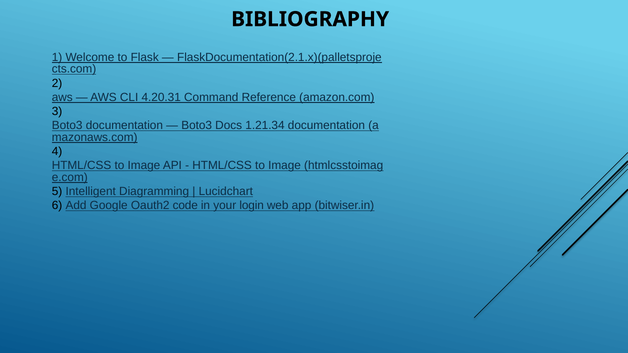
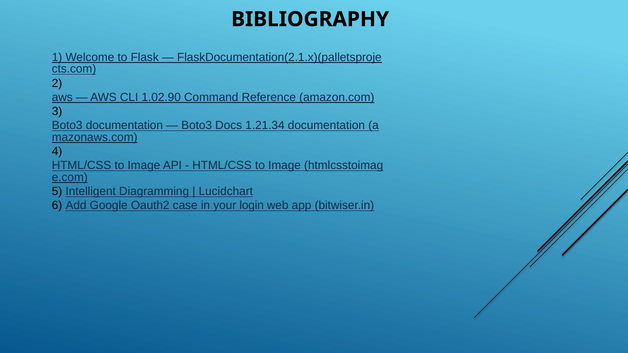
4.20.31: 4.20.31 -> 1.02.90
code: code -> case
